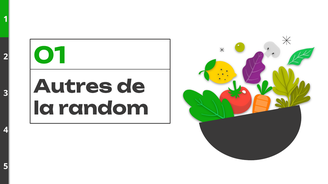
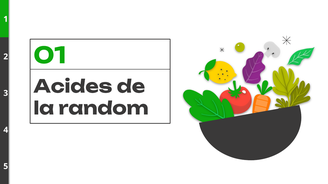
Autres: Autres -> Acides
